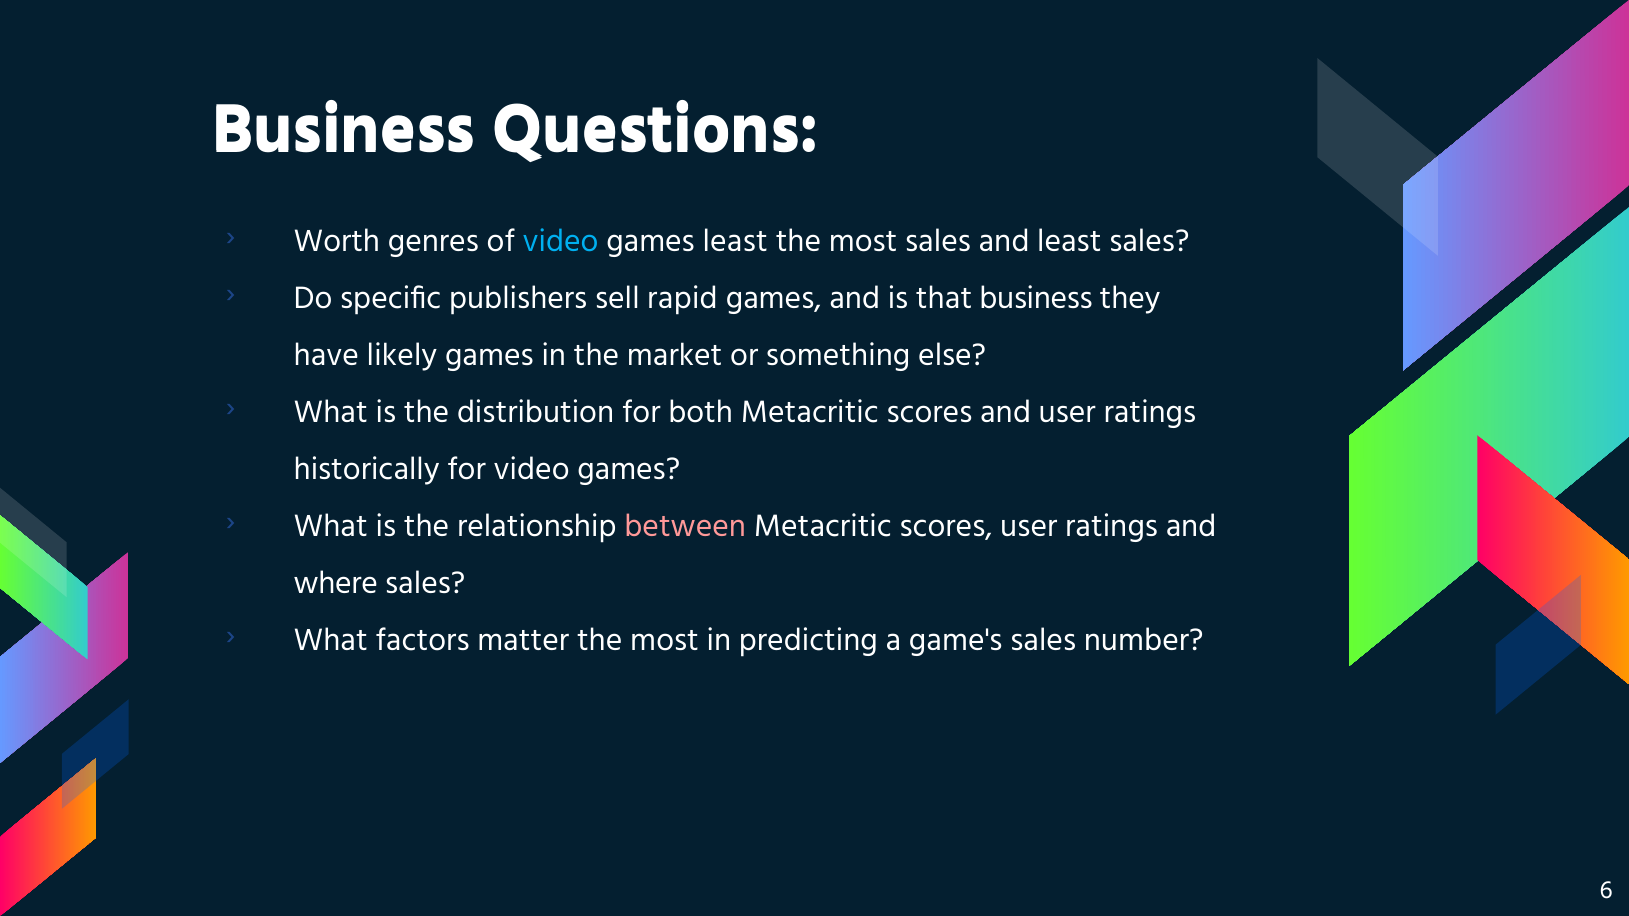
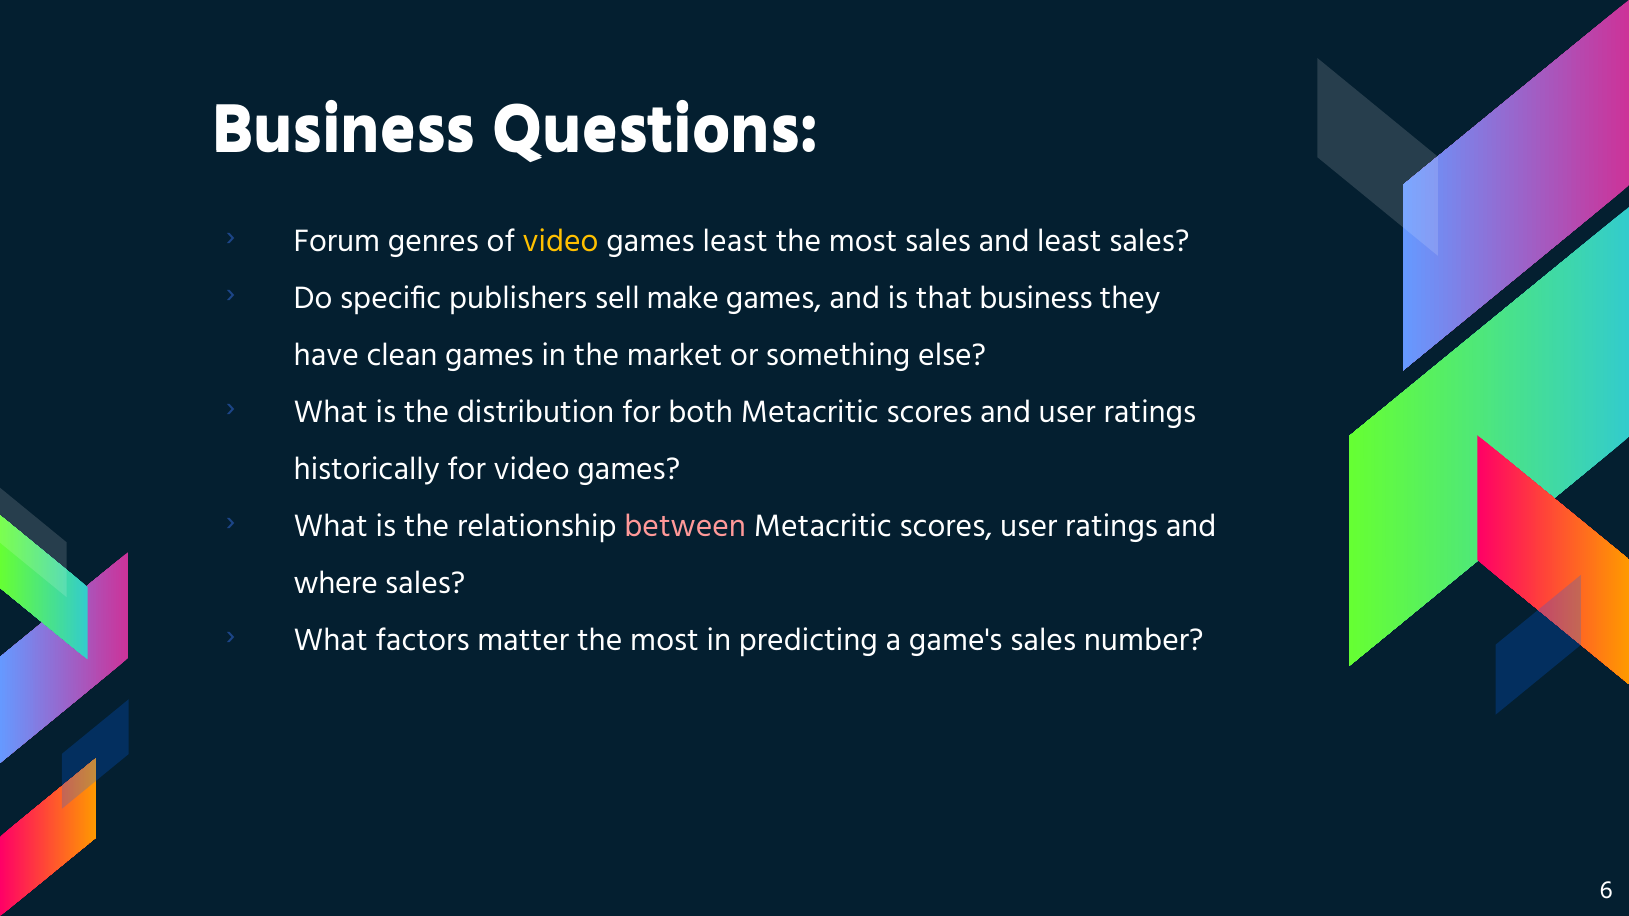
Worth: Worth -> Forum
video at (561, 241) colour: light blue -> yellow
rapid: rapid -> make
likely: likely -> clean
